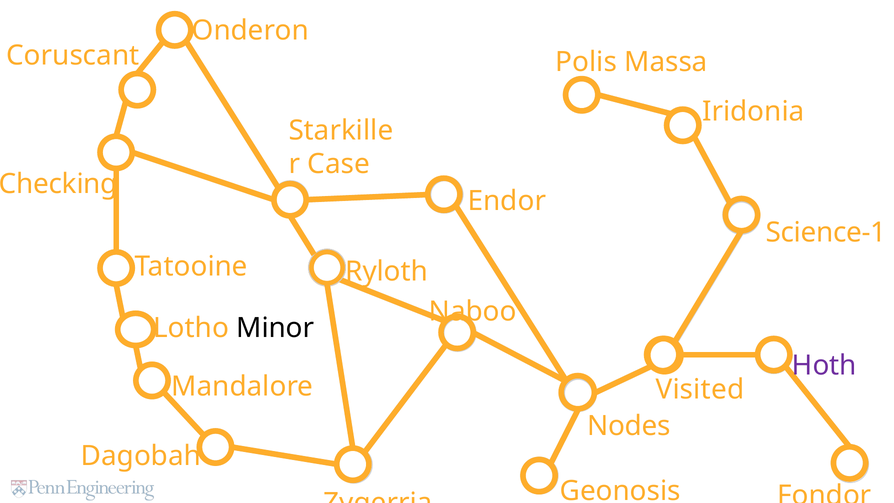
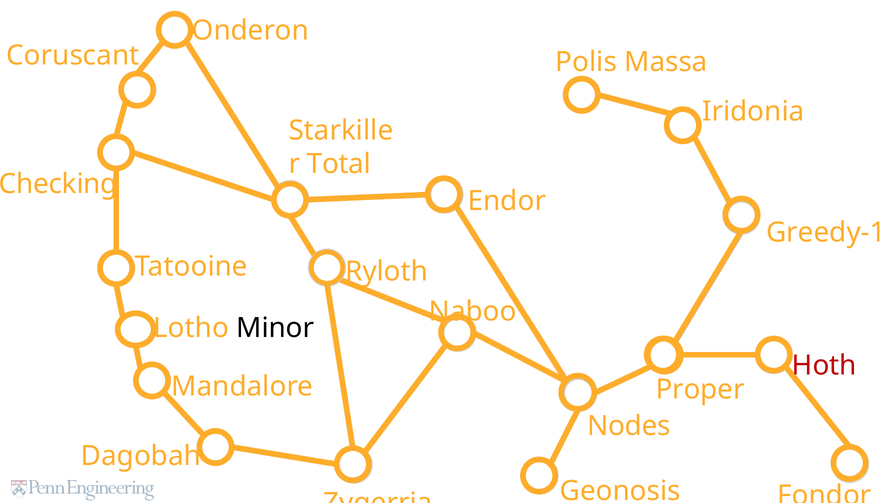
Case: Case -> Total
Science-1: Science-1 -> Greedy-1
Hoth colour: purple -> red
Visited: Visited -> Proper
